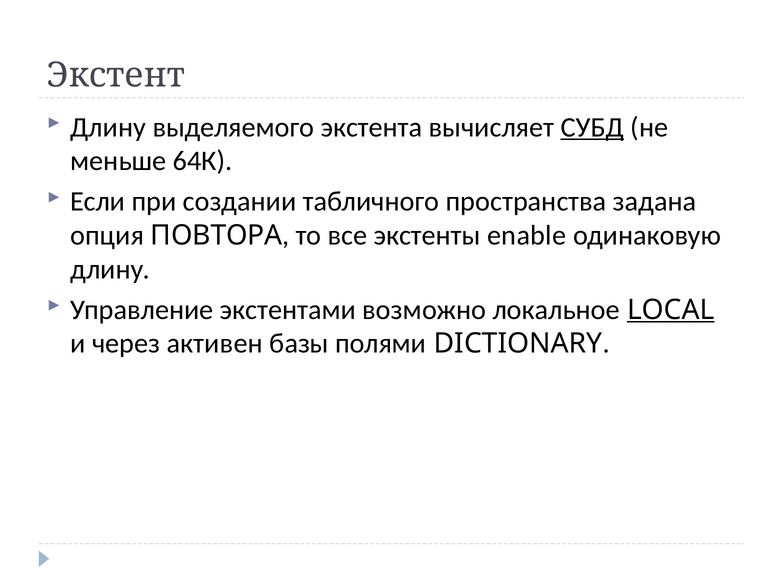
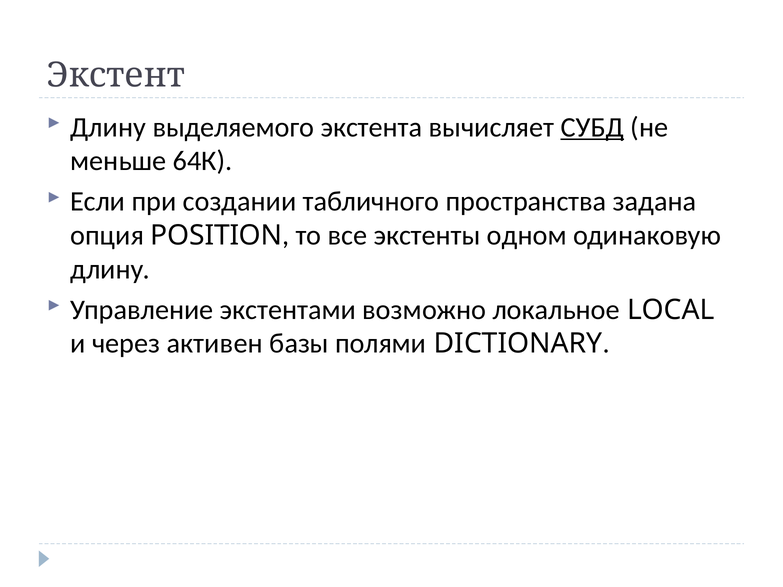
ПОВТОРА: ПОВТОРА -> POSITION
enable: enable -> одном
LOCAL underline: present -> none
